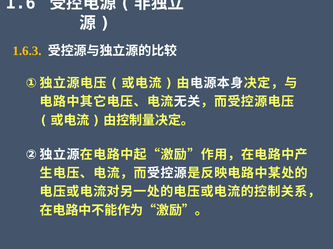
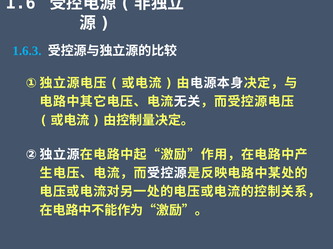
1.6.3 colour: yellow -> light blue
